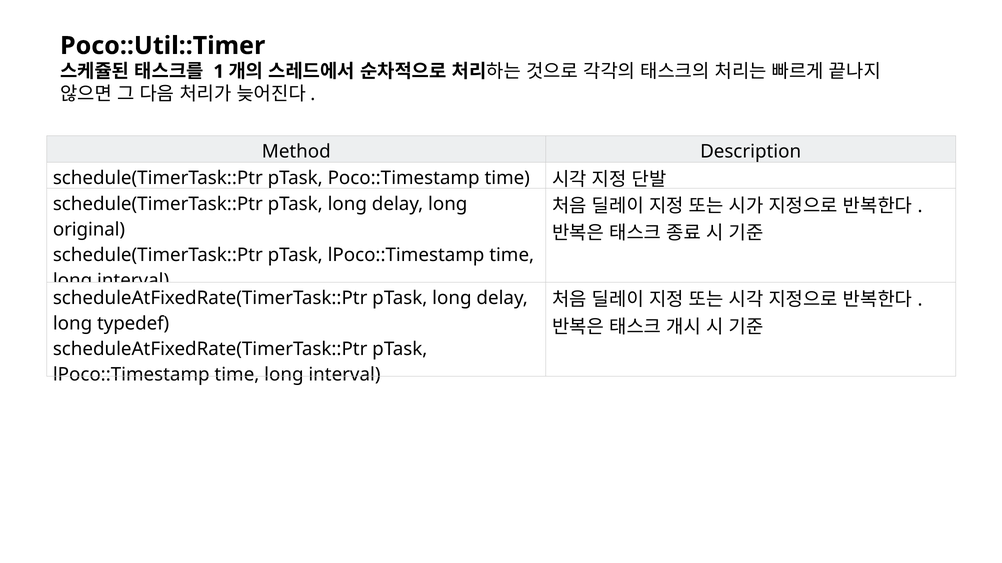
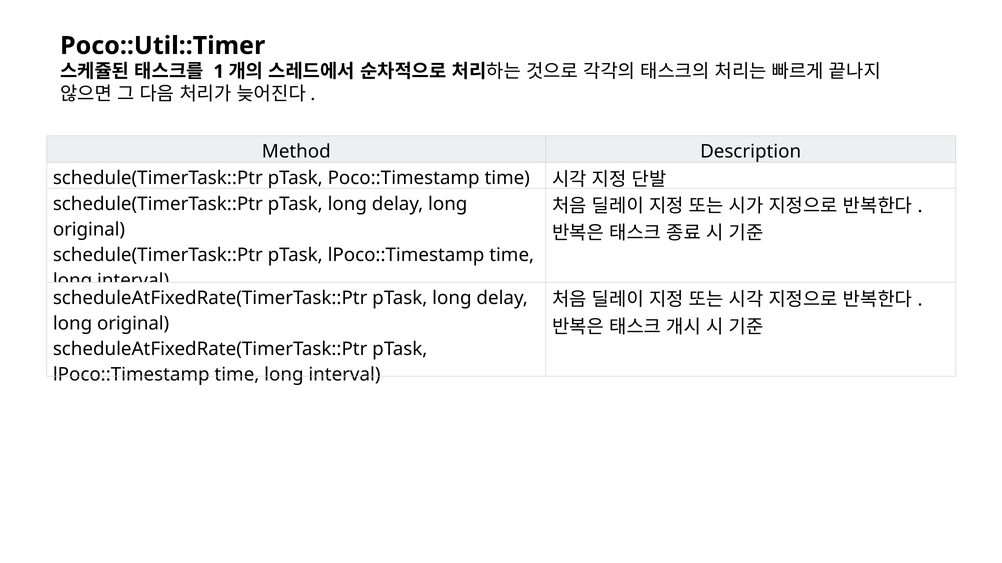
typedef at (133, 324): typedef -> original
